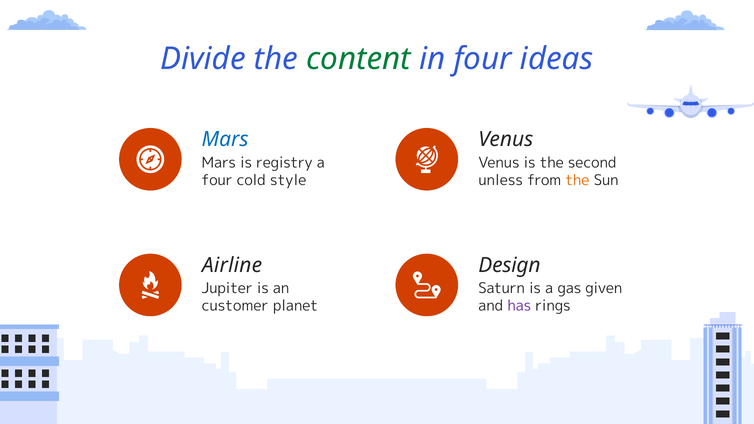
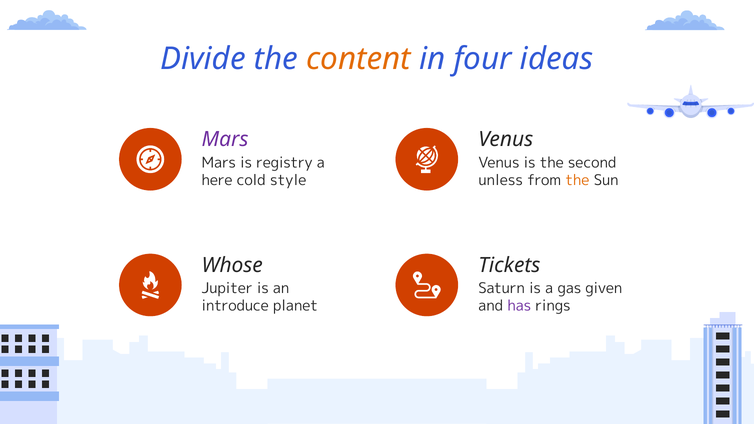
content colour: green -> orange
Mars at (225, 139) colour: blue -> purple
four at (217, 180): four -> here
Airline: Airline -> Whose
Design: Design -> Tickets
customer: customer -> introduce
